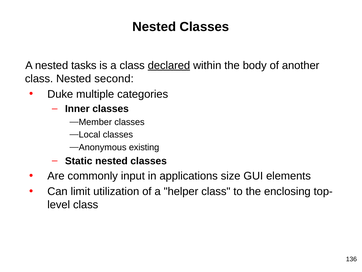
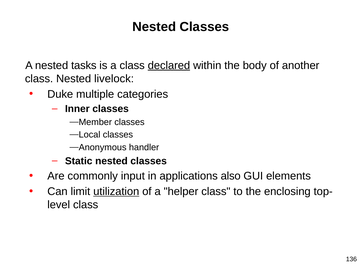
second: second -> livelock
existing: existing -> handler
size: size -> also
utilization underline: none -> present
